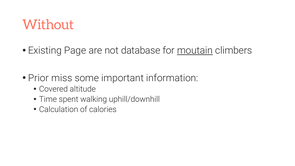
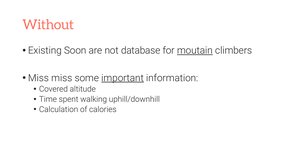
Page: Page -> Soon
Prior at (38, 78): Prior -> Miss
important underline: none -> present
